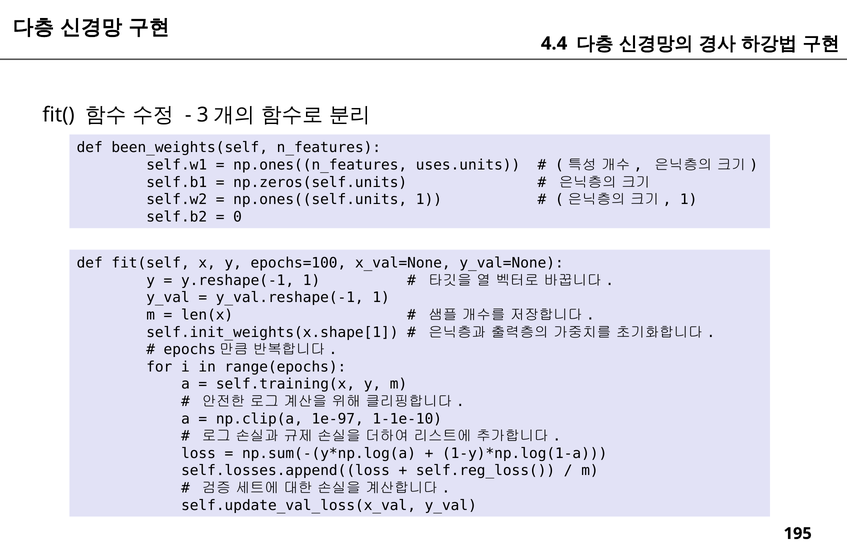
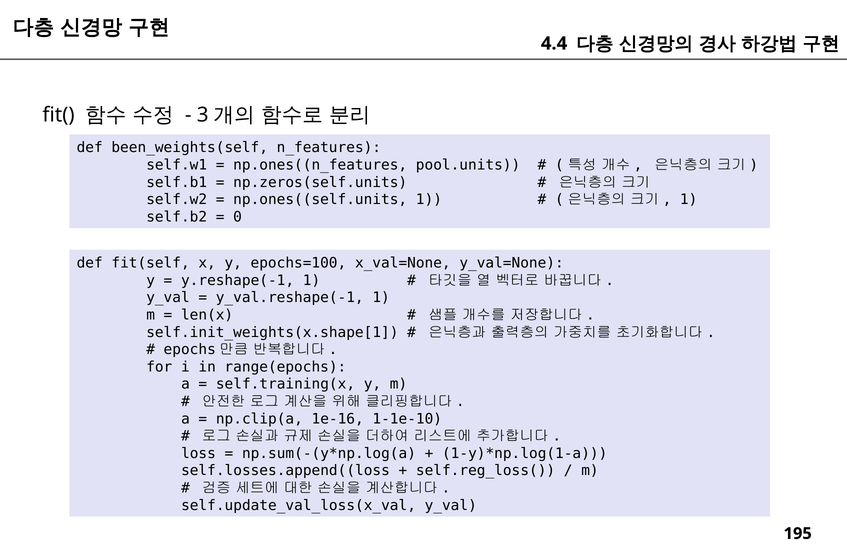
uses.units: uses.units -> pool.units
1e-97: 1e-97 -> 1e-16
